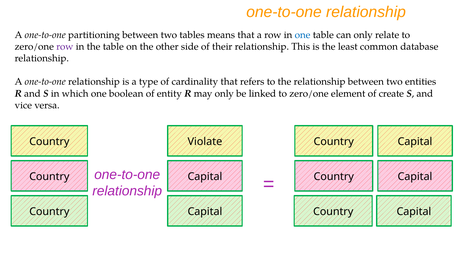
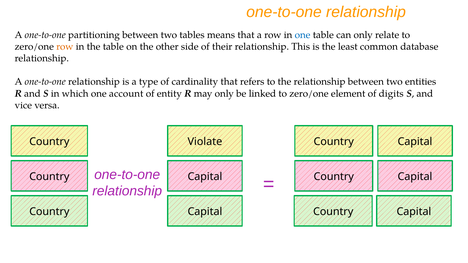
row at (65, 47) colour: purple -> orange
boolean: boolean -> account
create: create -> digits
